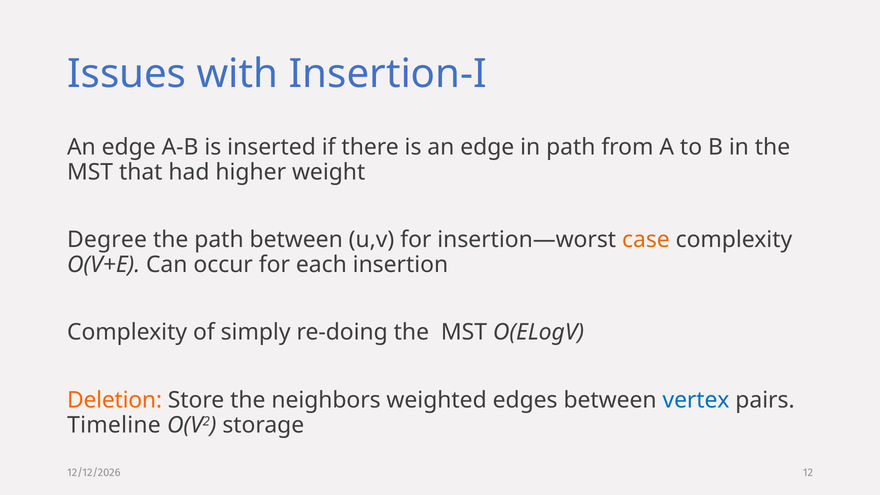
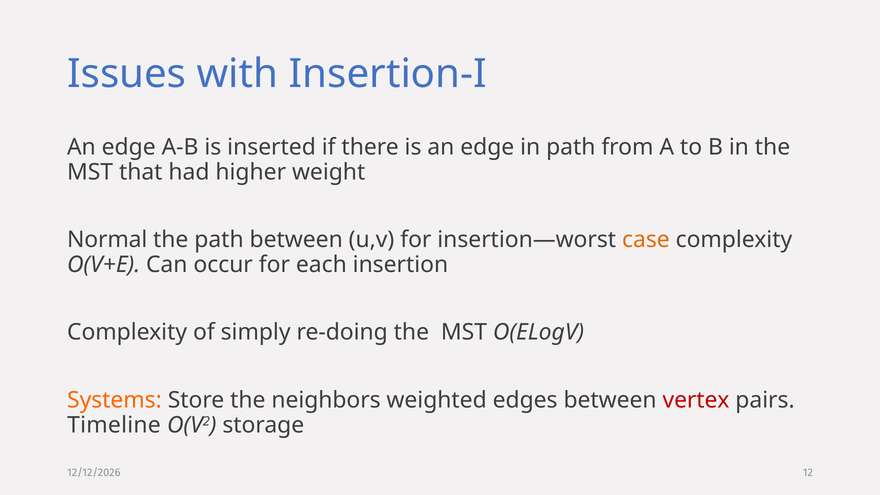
Degree: Degree -> Normal
Deletion: Deletion -> Systems
vertex colour: blue -> red
